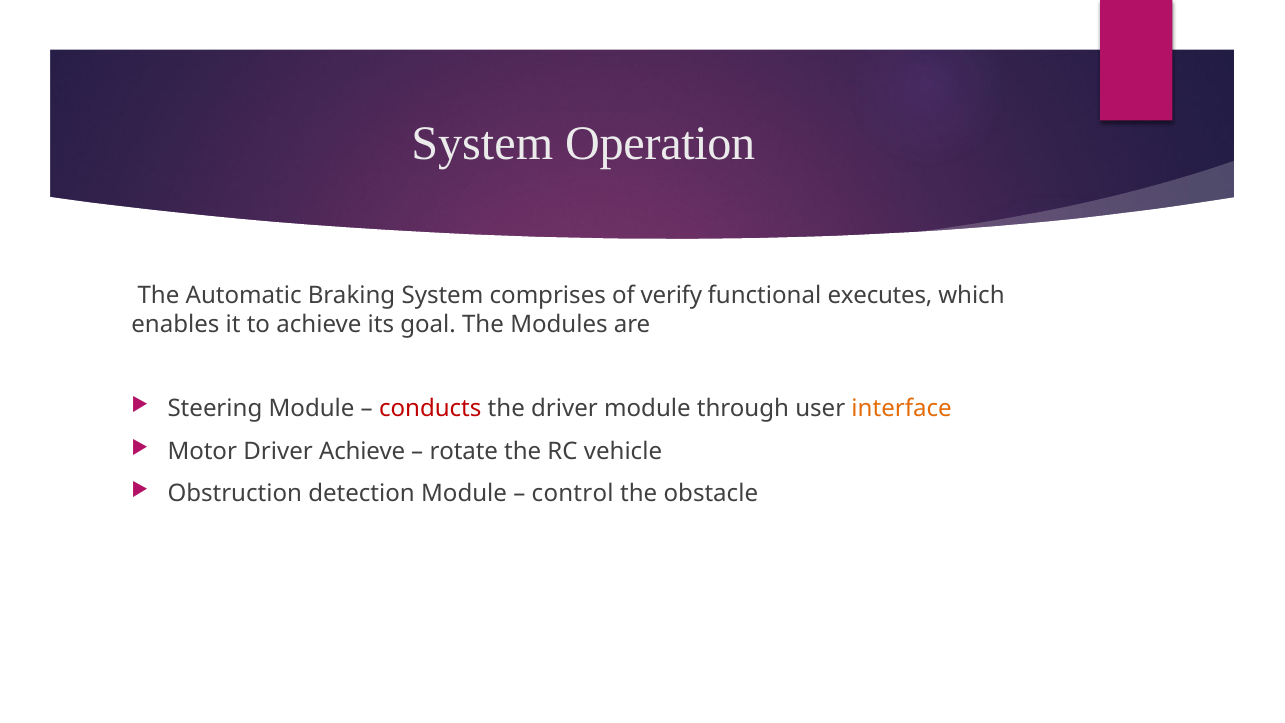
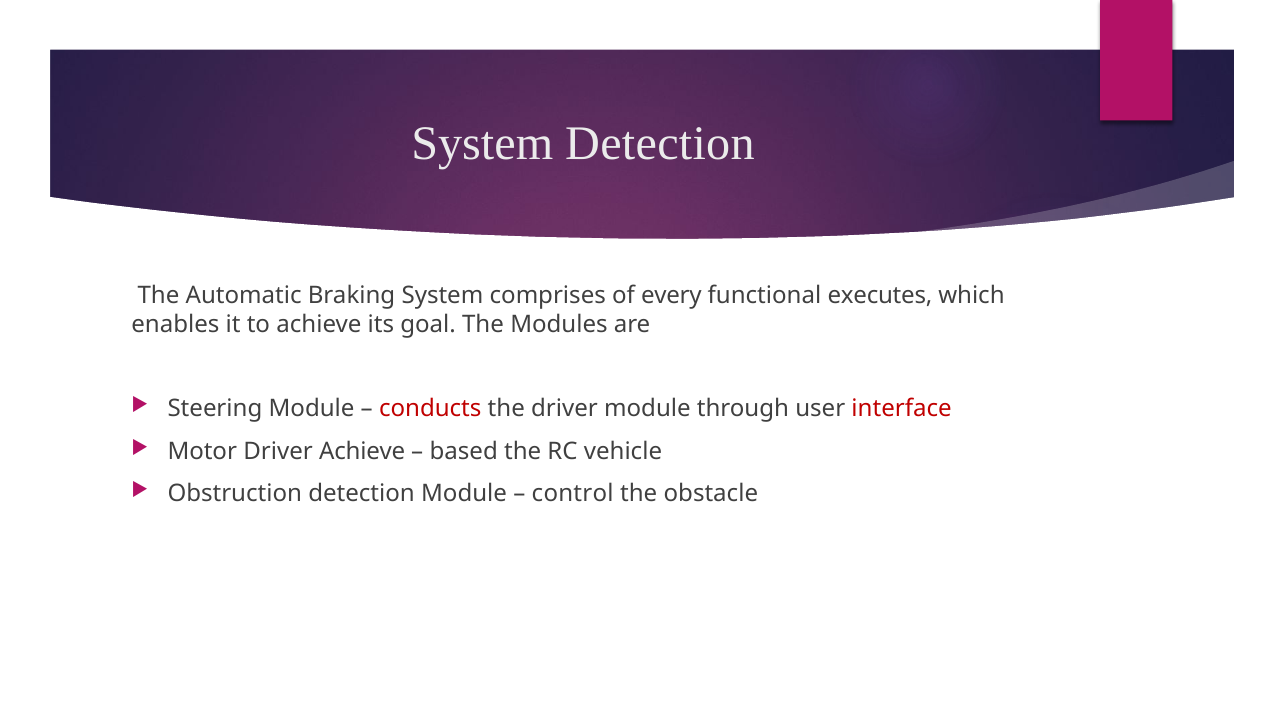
System Operation: Operation -> Detection
verify: verify -> every
interface colour: orange -> red
rotate: rotate -> based
